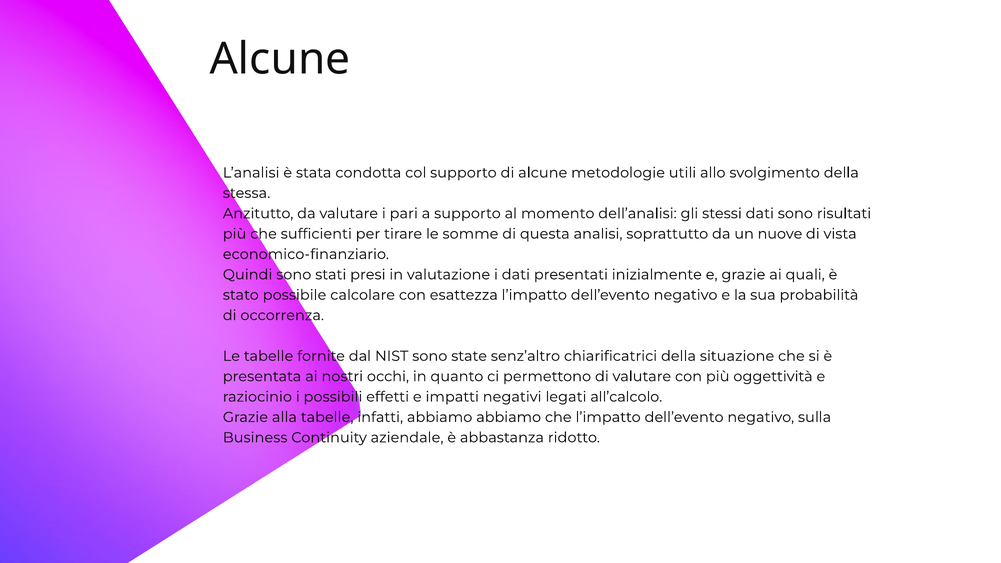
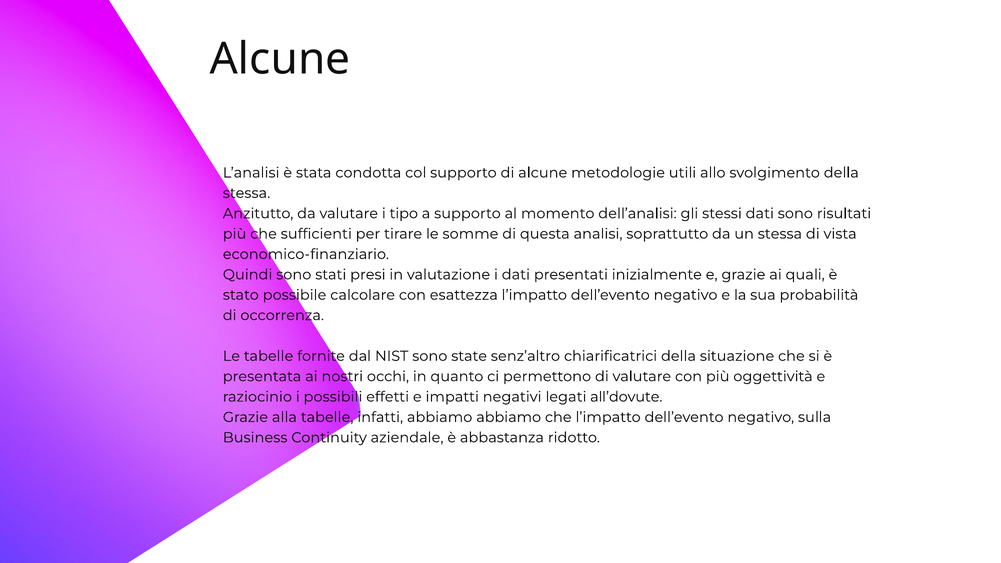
pari: pari -> tipo
un nuove: nuove -> stessa
all’calcolo: all’calcolo -> all’dovute
